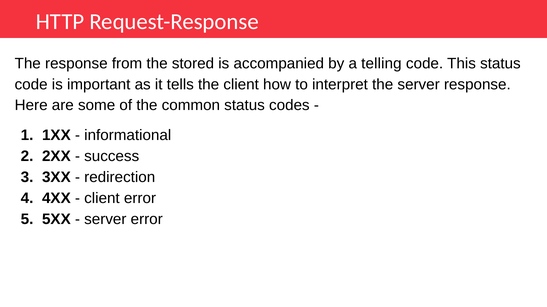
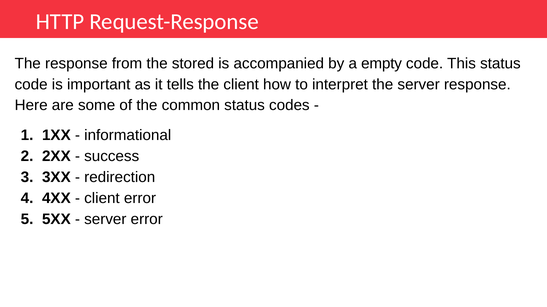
telling: telling -> empty
